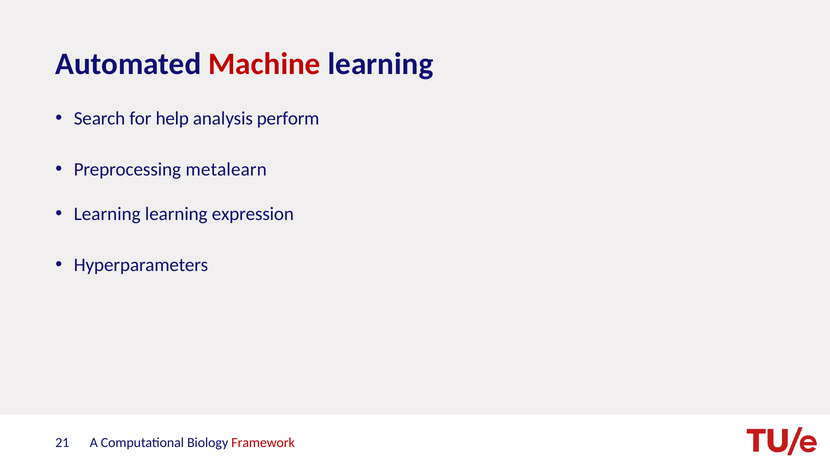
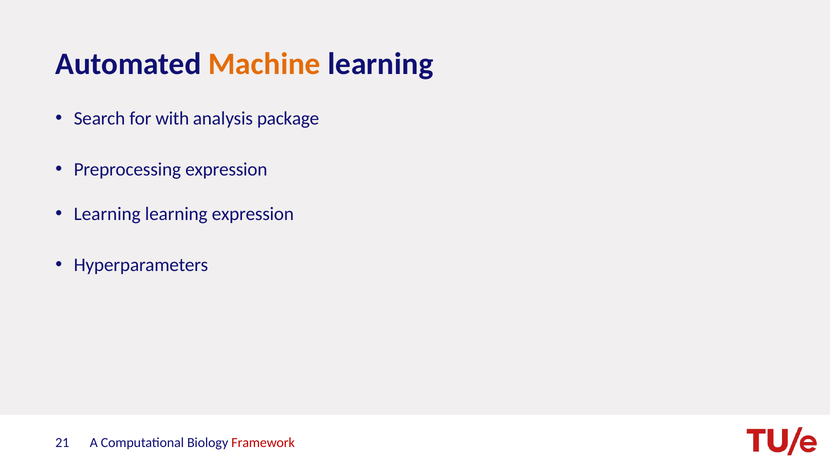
Machine colour: red -> orange
help: help -> with
perform: perform -> package
Preprocessing metalearn: metalearn -> expression
